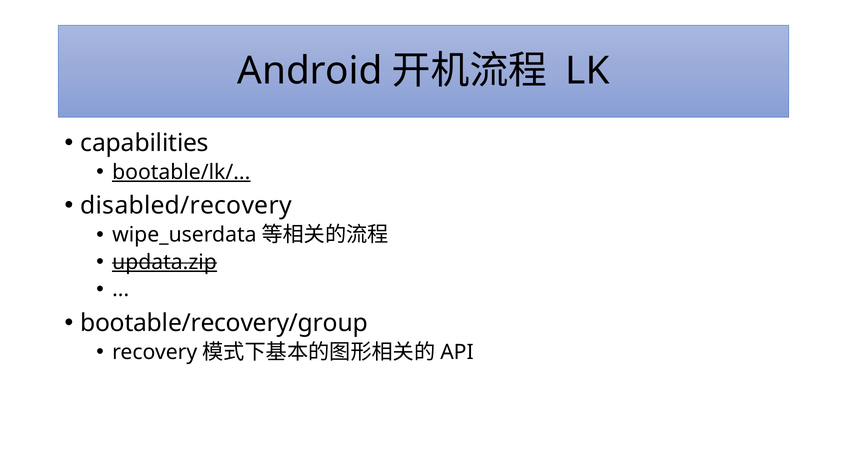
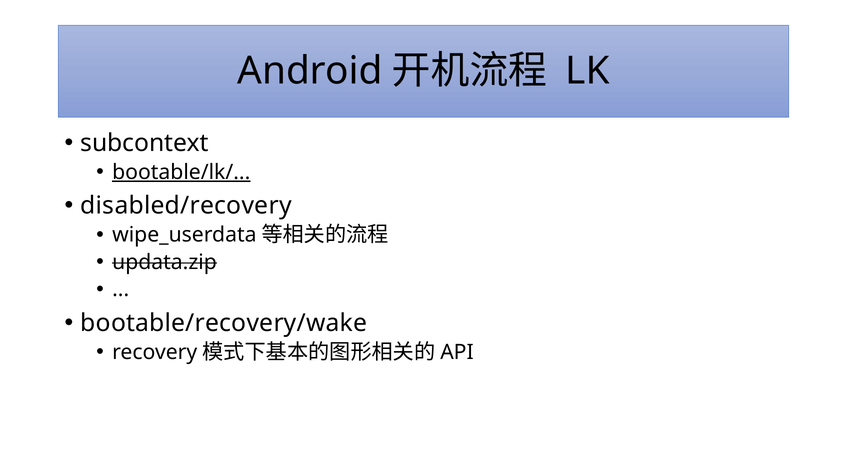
capabilities: capabilities -> subcontext
updata.zip underline: present -> none
bootable/recovery/group: bootable/recovery/group -> bootable/recovery/wake
